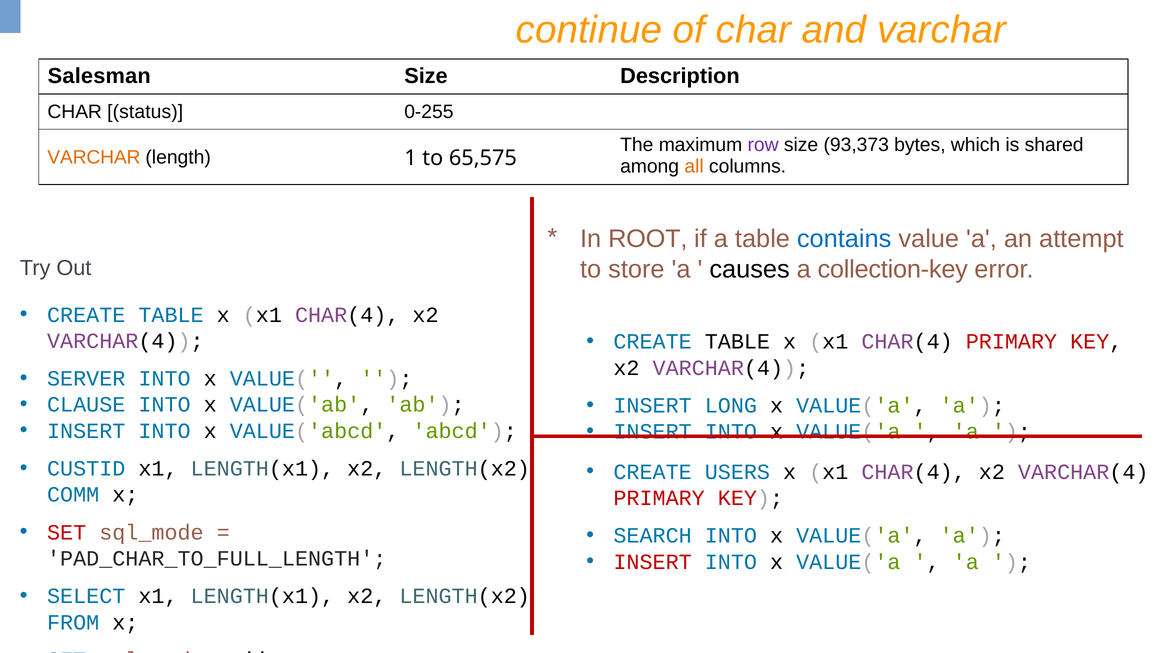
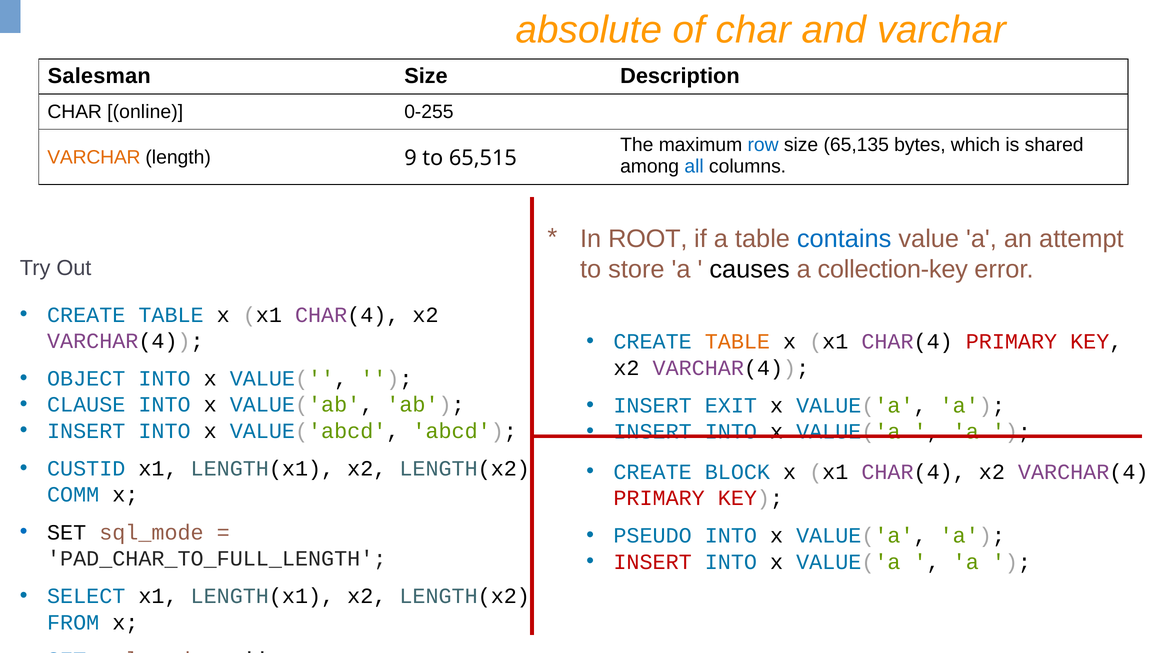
continue: continue -> absolute
status: status -> online
row colour: purple -> blue
93,373: 93,373 -> 65,135
1: 1 -> 9
65,575: 65,575 -> 65,515
all colour: orange -> blue
TABLE at (737, 341) colour: black -> orange
SERVER: SERVER -> OBJECT
LONG: LONG -> EXIT
USERS: USERS -> BLOCK
SET at (67, 532) colour: red -> black
SEARCH: SEARCH -> PSEUDO
